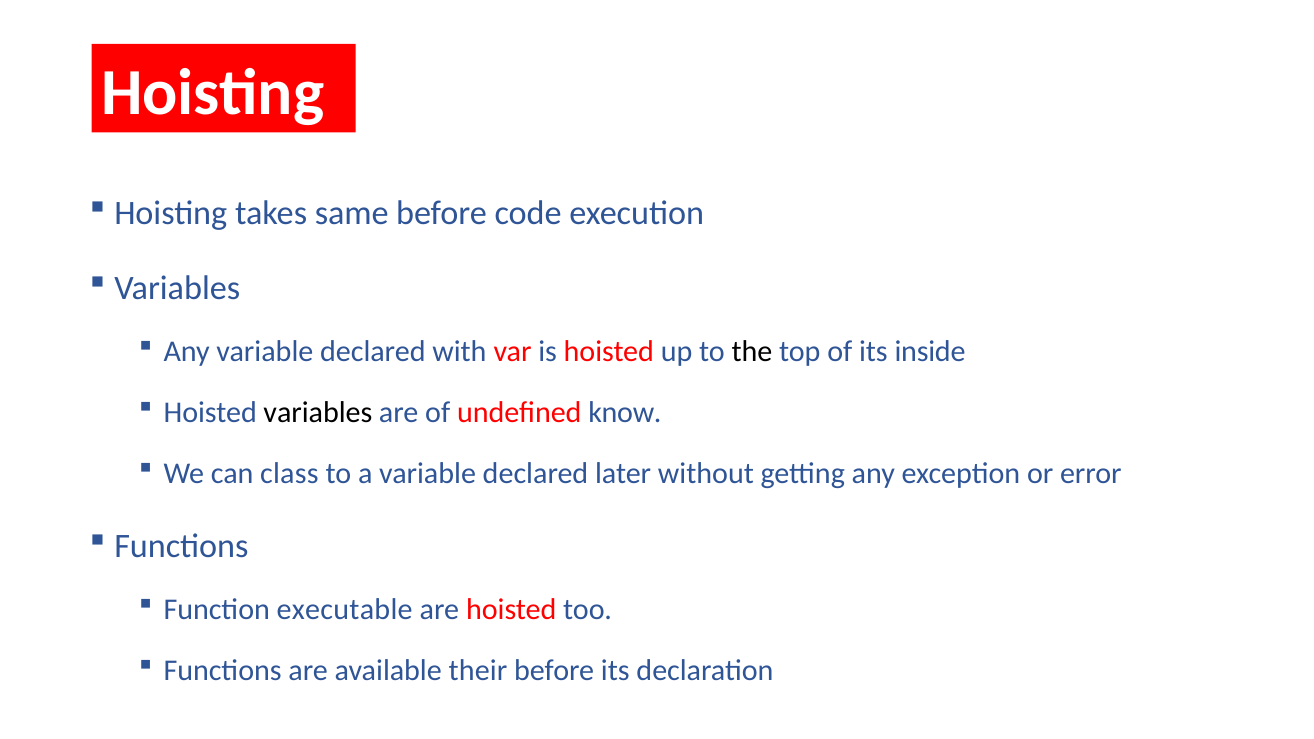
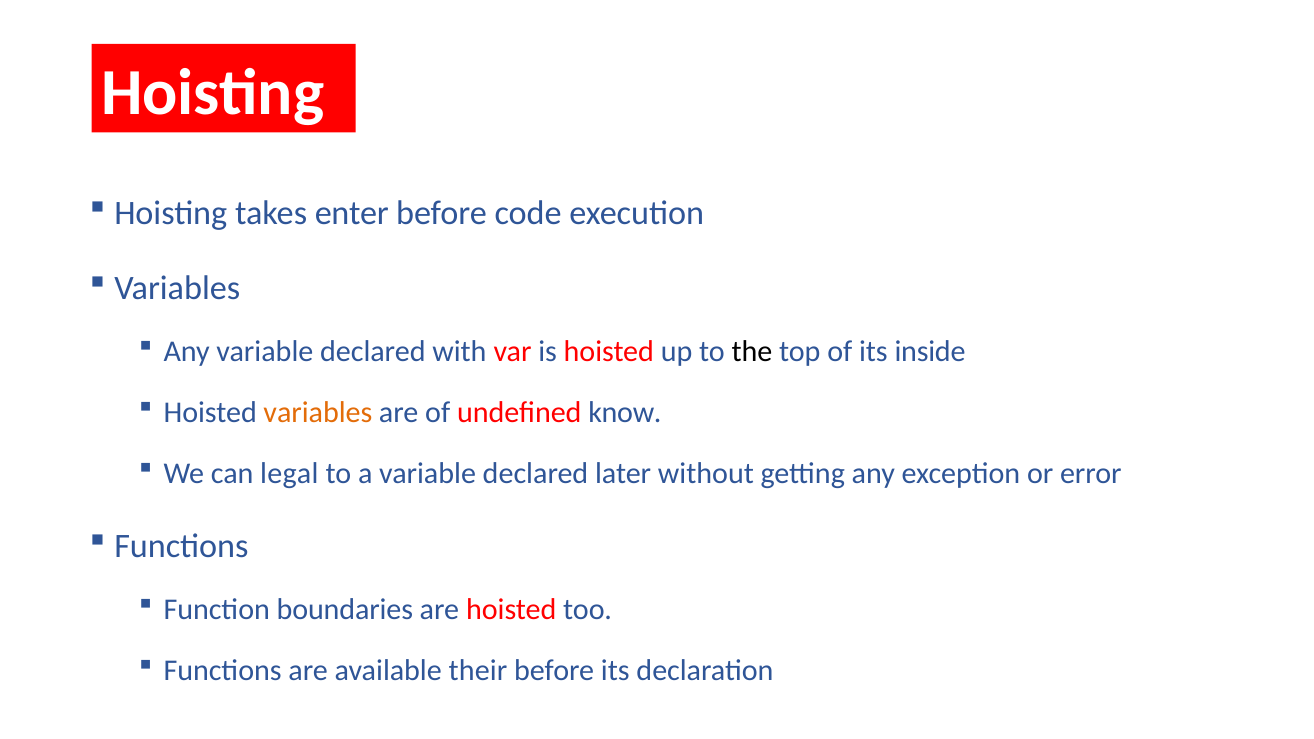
same: same -> enter
variables at (318, 413) colour: black -> orange
class: class -> legal
executable: executable -> boundaries
